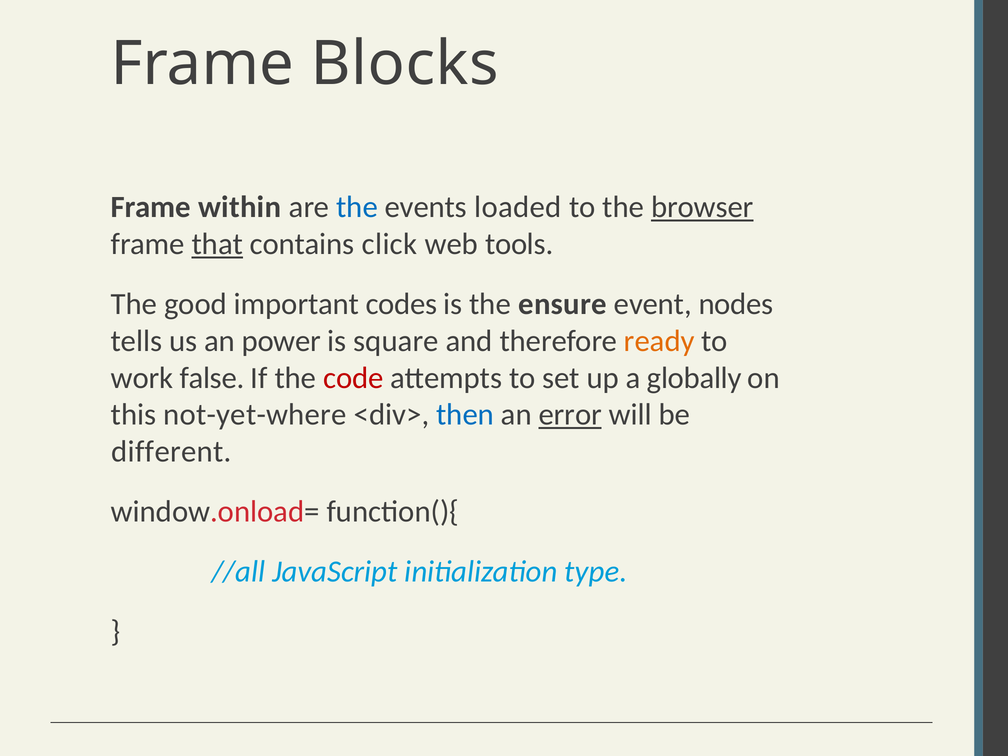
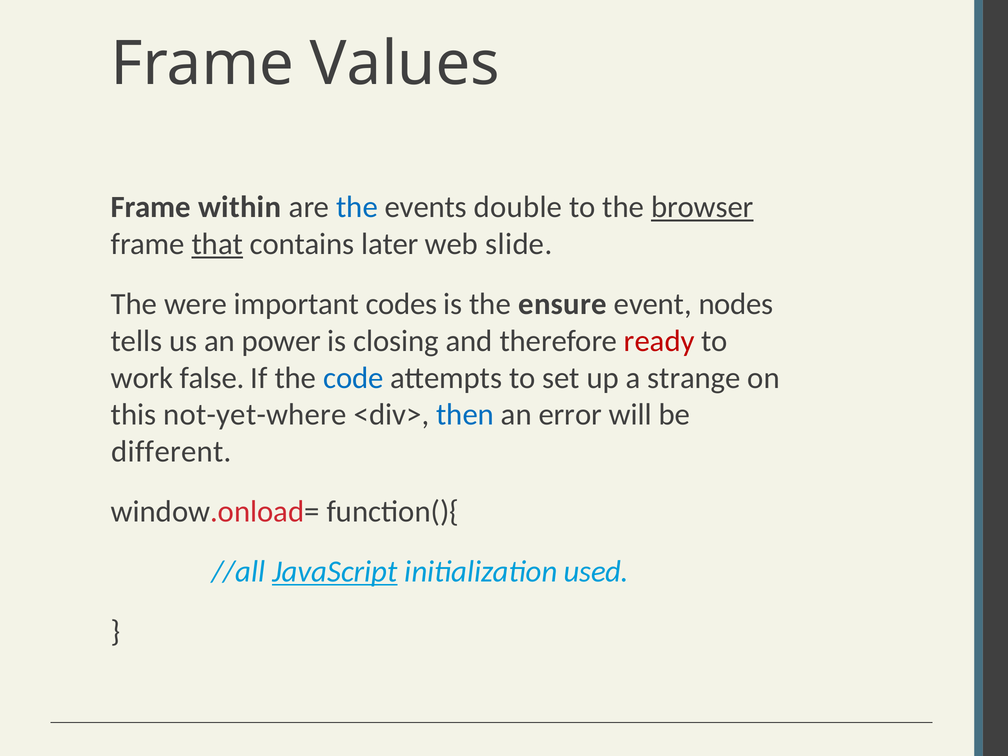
Blocks: Blocks -> Values
loaded: loaded -> double
click: click -> later
tools: tools -> slide
good: good -> were
square: square -> closing
ready colour: orange -> red
code colour: red -> blue
globally: globally -> strange
error underline: present -> none
JavaScript underline: none -> present
type: type -> used
